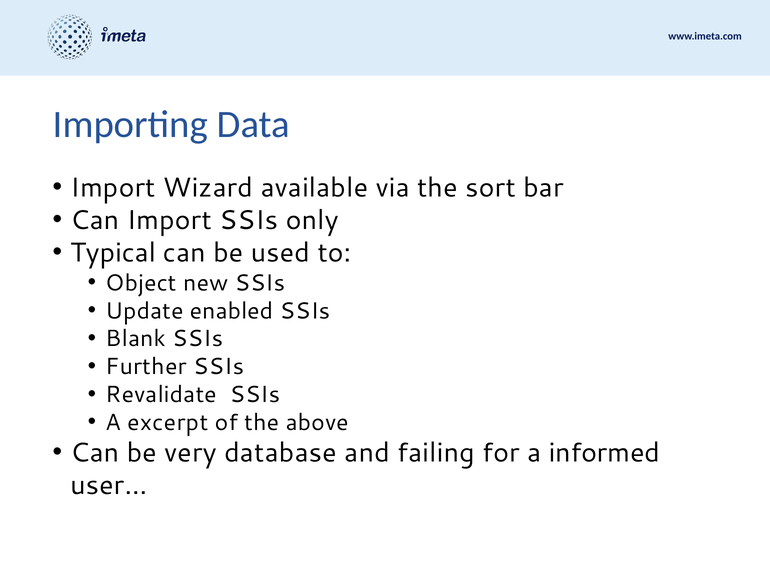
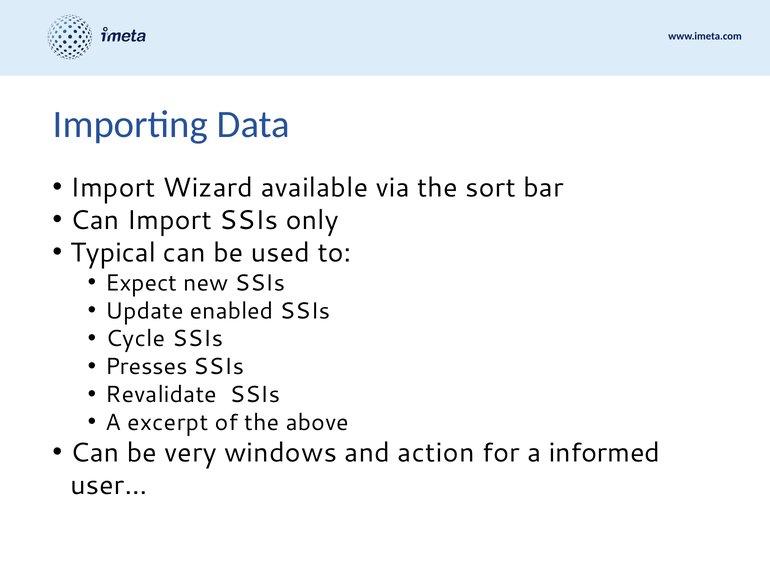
Object: Object -> Expect
Blank: Blank -> Cycle
Further: Further -> Presses
database: database -> windows
failing: failing -> action
